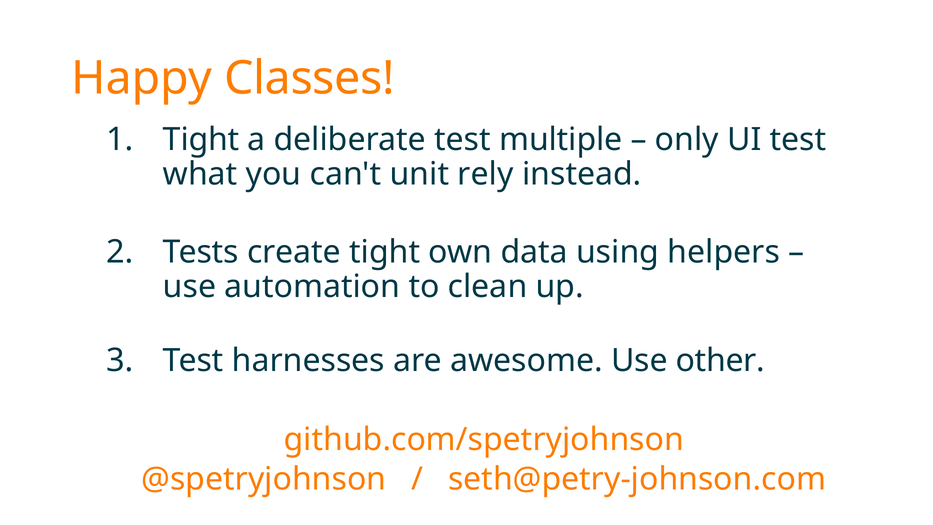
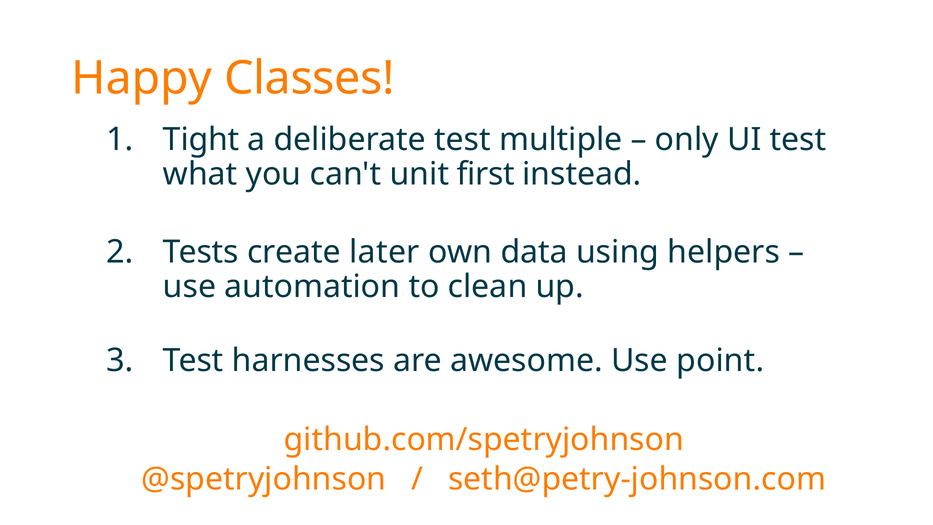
rely: rely -> first
create tight: tight -> later
other: other -> point
